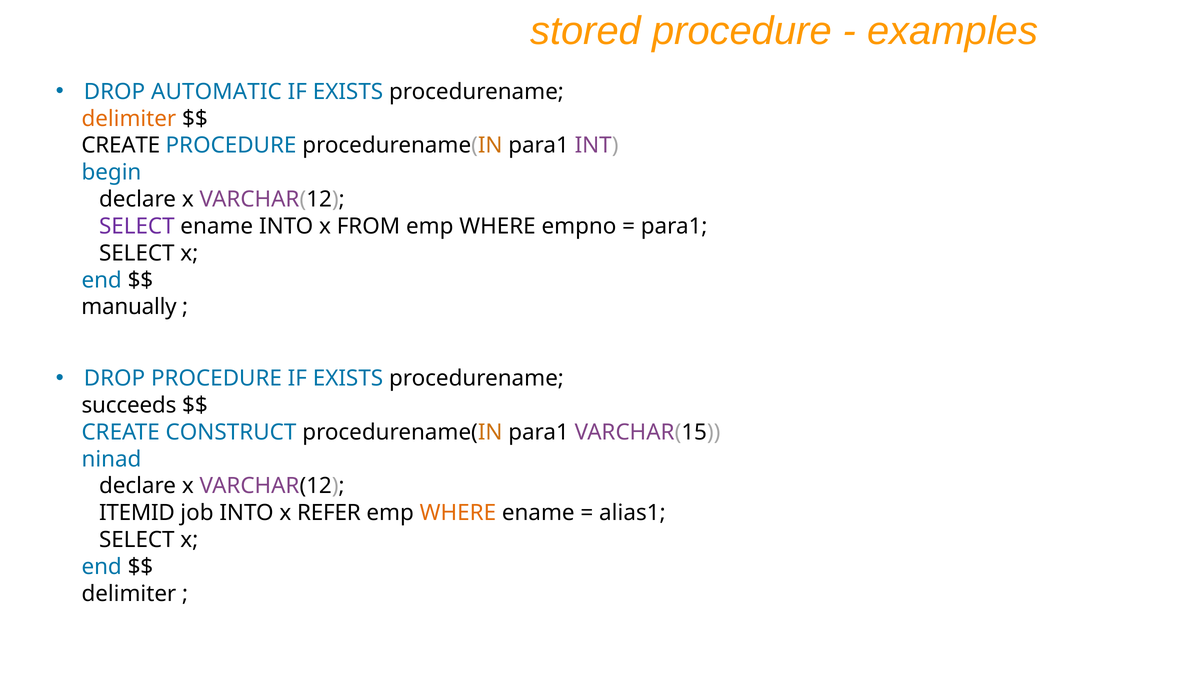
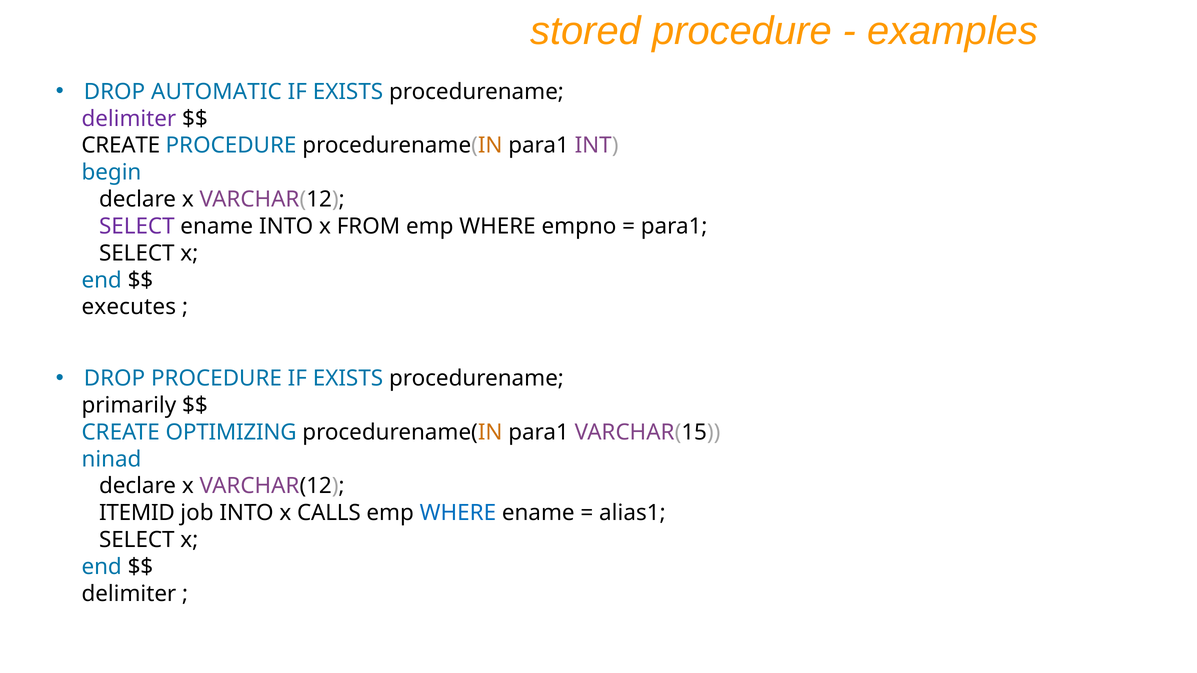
delimiter at (129, 119) colour: orange -> purple
manually: manually -> executes
succeeds: succeeds -> primarily
CONSTRUCT: CONSTRUCT -> OPTIMIZING
REFER: REFER -> CALLS
WHERE at (458, 513) colour: orange -> blue
